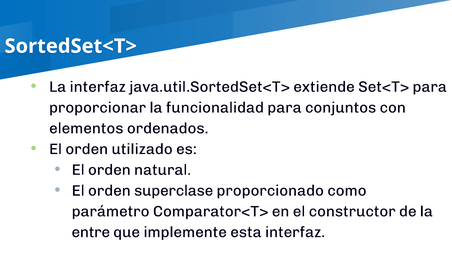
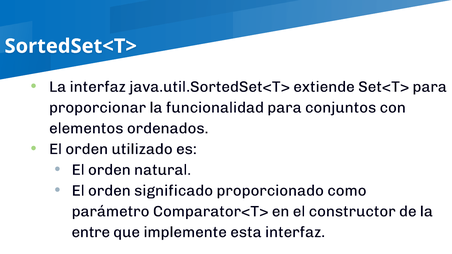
superclase: superclase -> significado
